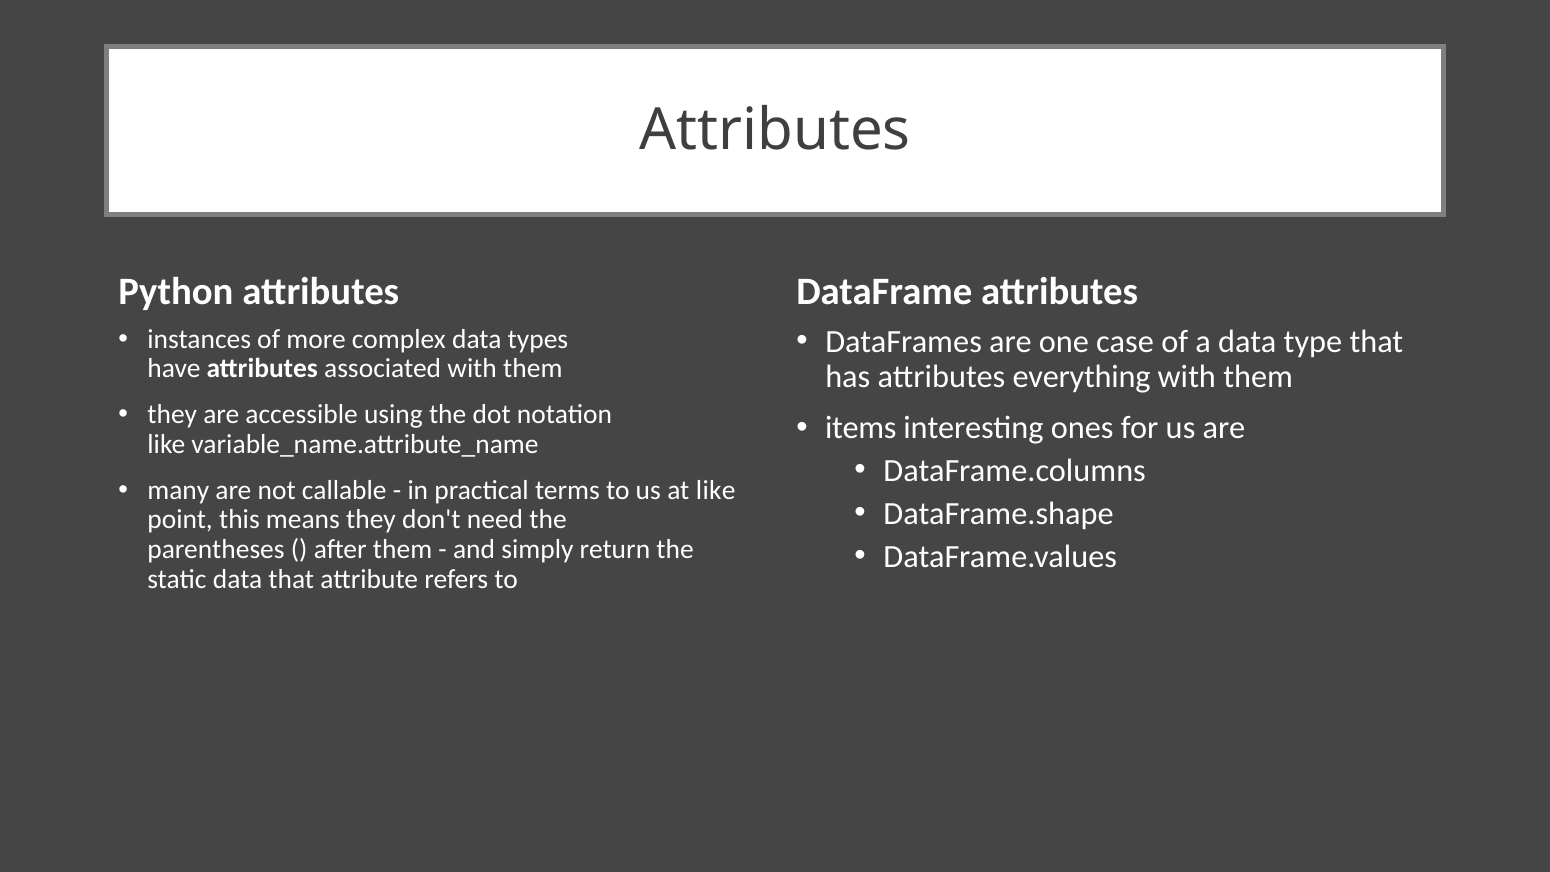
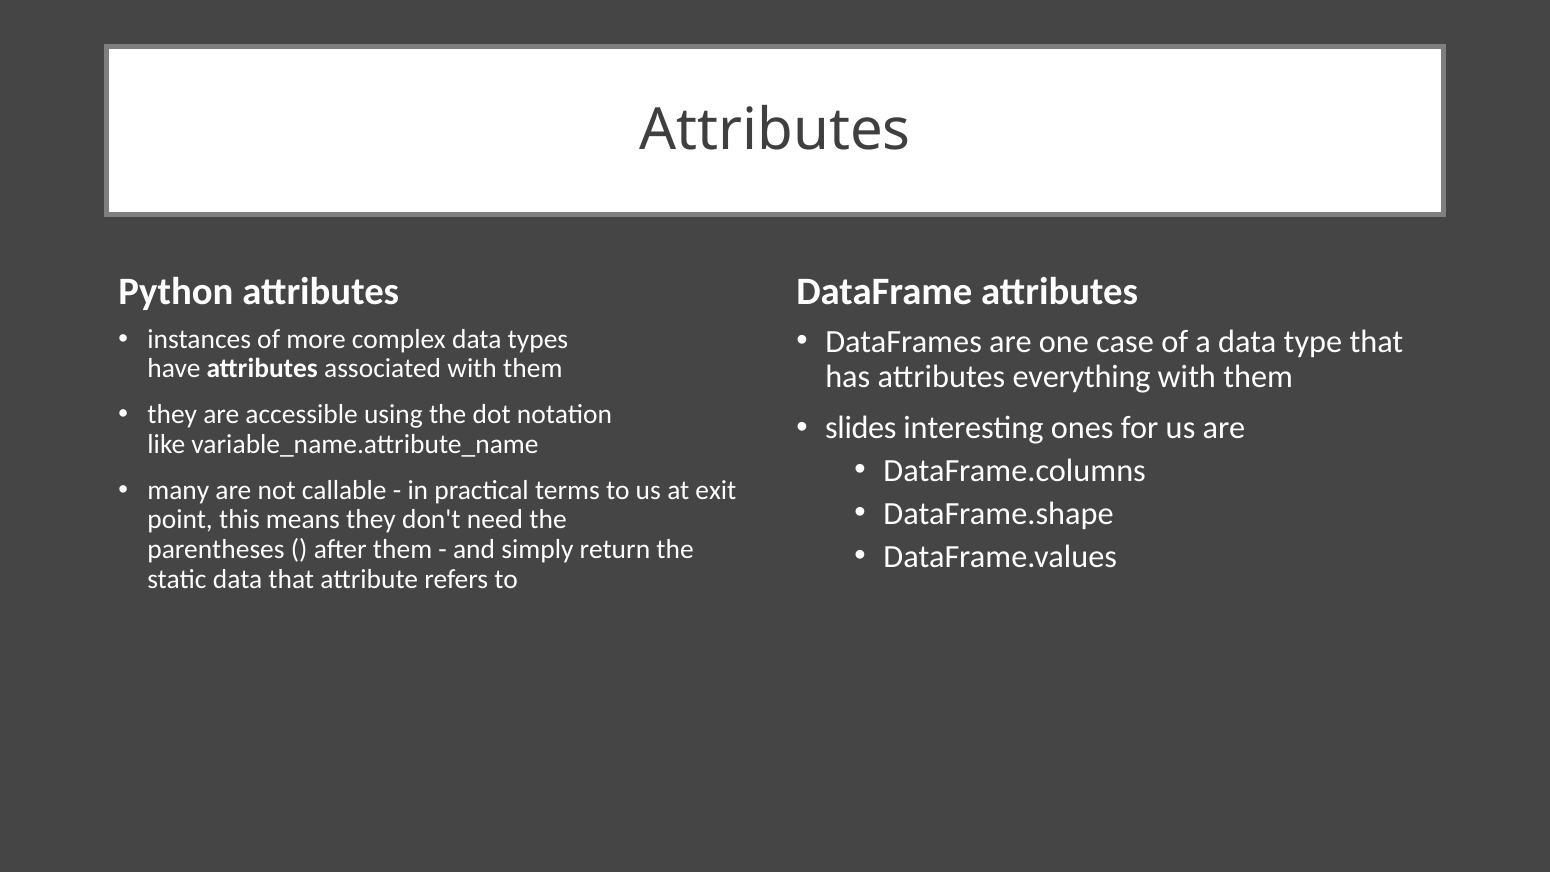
items: items -> slides
at like: like -> exit
